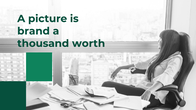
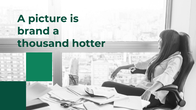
worth: worth -> hotter
